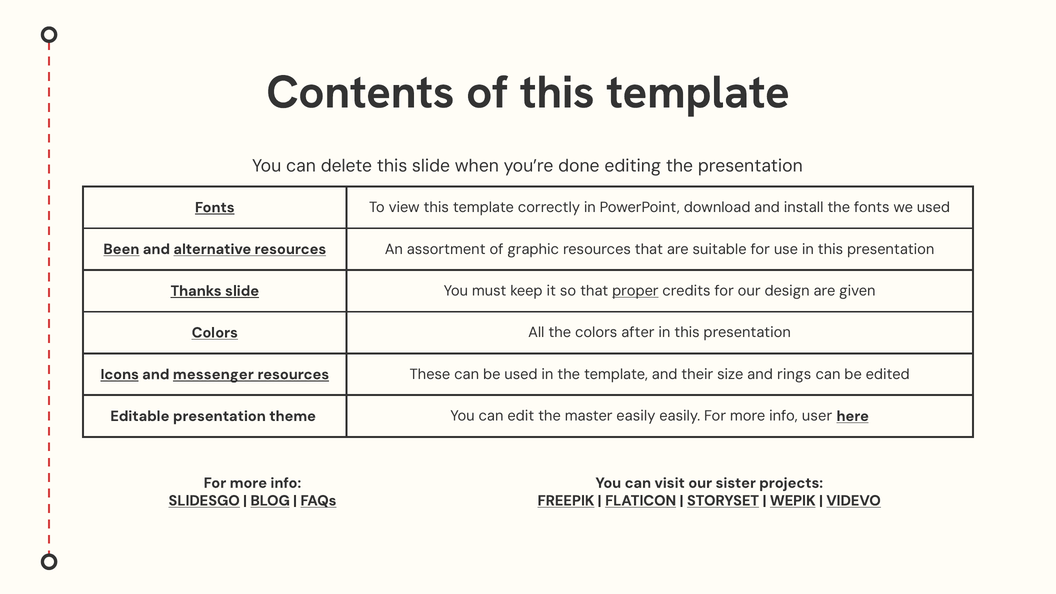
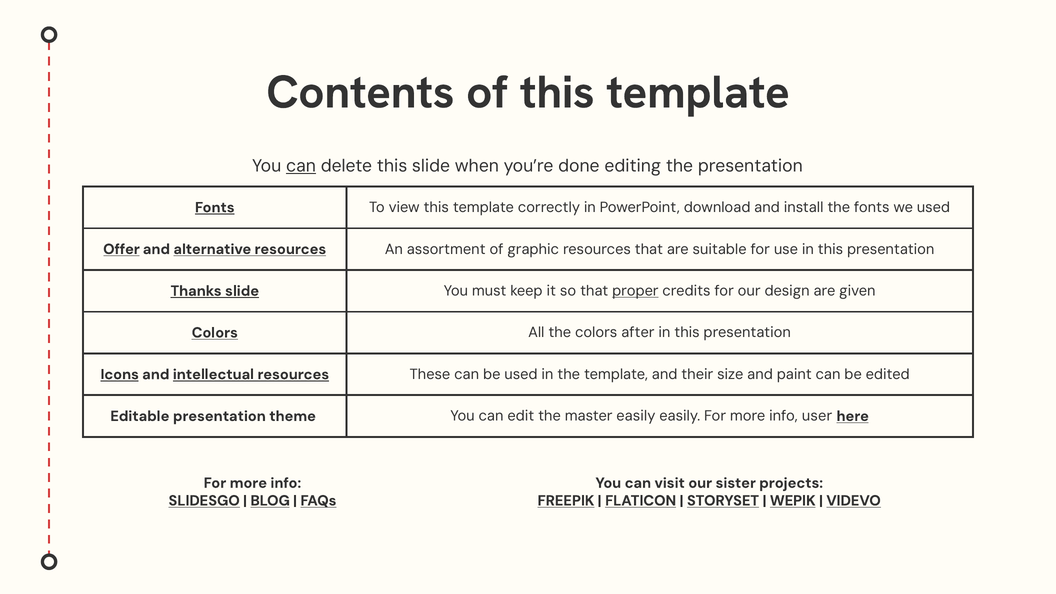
can at (301, 166) underline: none -> present
Been: Been -> Offer
messenger: messenger -> intellectual
rings: rings -> paint
